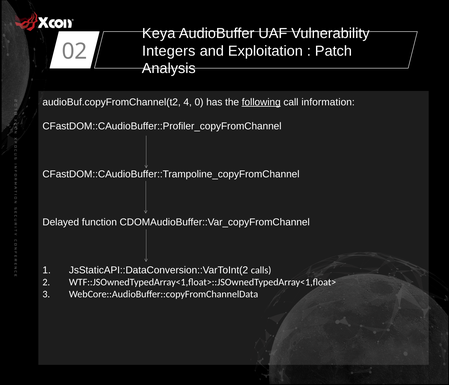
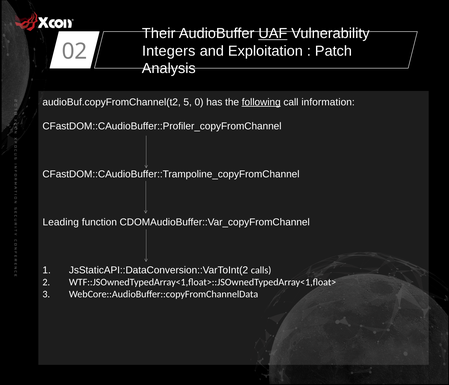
Keya: Keya -> Their
UAF underline: none -> present
4: 4 -> 5
Delayed: Delayed -> Leading
